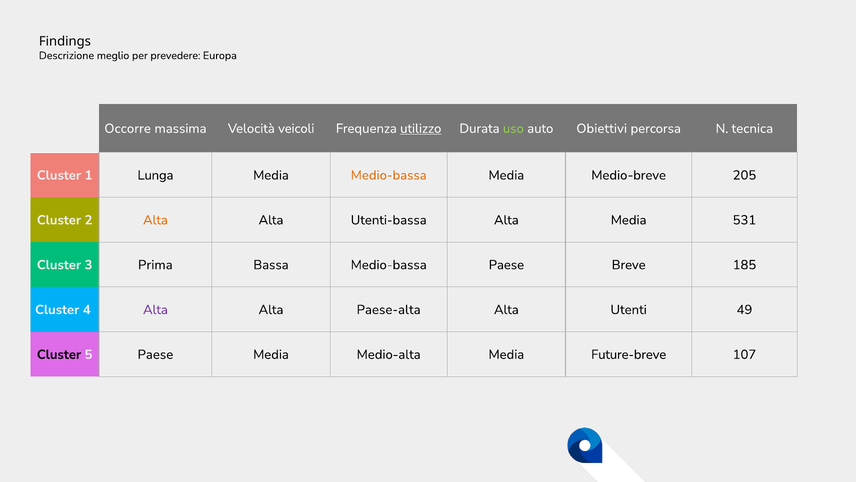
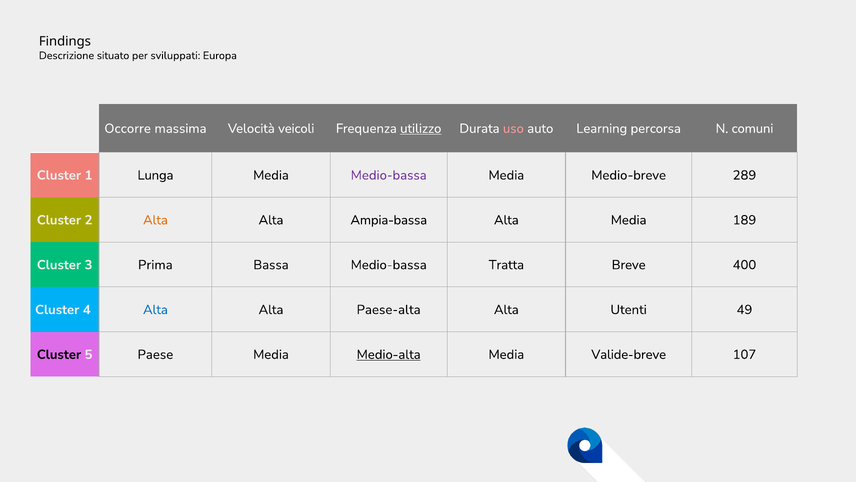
meglio: meglio -> situato
prevedere: prevedere -> sviluppati
uso colour: light green -> pink
Obiettivi: Obiettivi -> Learning
tecnica: tecnica -> comuni
Medio-bassa at (389, 175) colour: orange -> purple
205: 205 -> 289
Utenti-bassa: Utenti-bassa -> Ampia-bassa
531: 531 -> 189
Medio-bassa Paese: Paese -> Tratta
185: 185 -> 400
Alta at (155, 309) colour: purple -> blue
Medio-alta underline: none -> present
Future-breve: Future-breve -> Valide-breve
